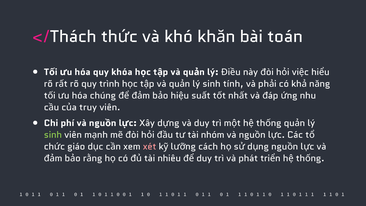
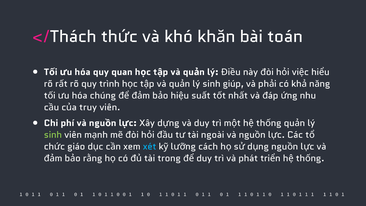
khóa: khóa -> quan
tính: tính -> giúp
nhóm: nhóm -> ngoài
xét colour: pink -> light blue
nhiêu: nhiêu -> trong
